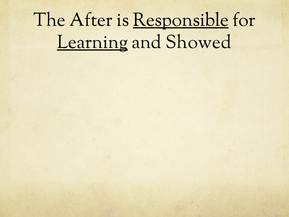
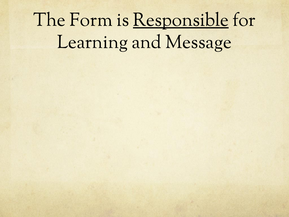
After: After -> Form
Learning underline: present -> none
Showed: Showed -> Message
